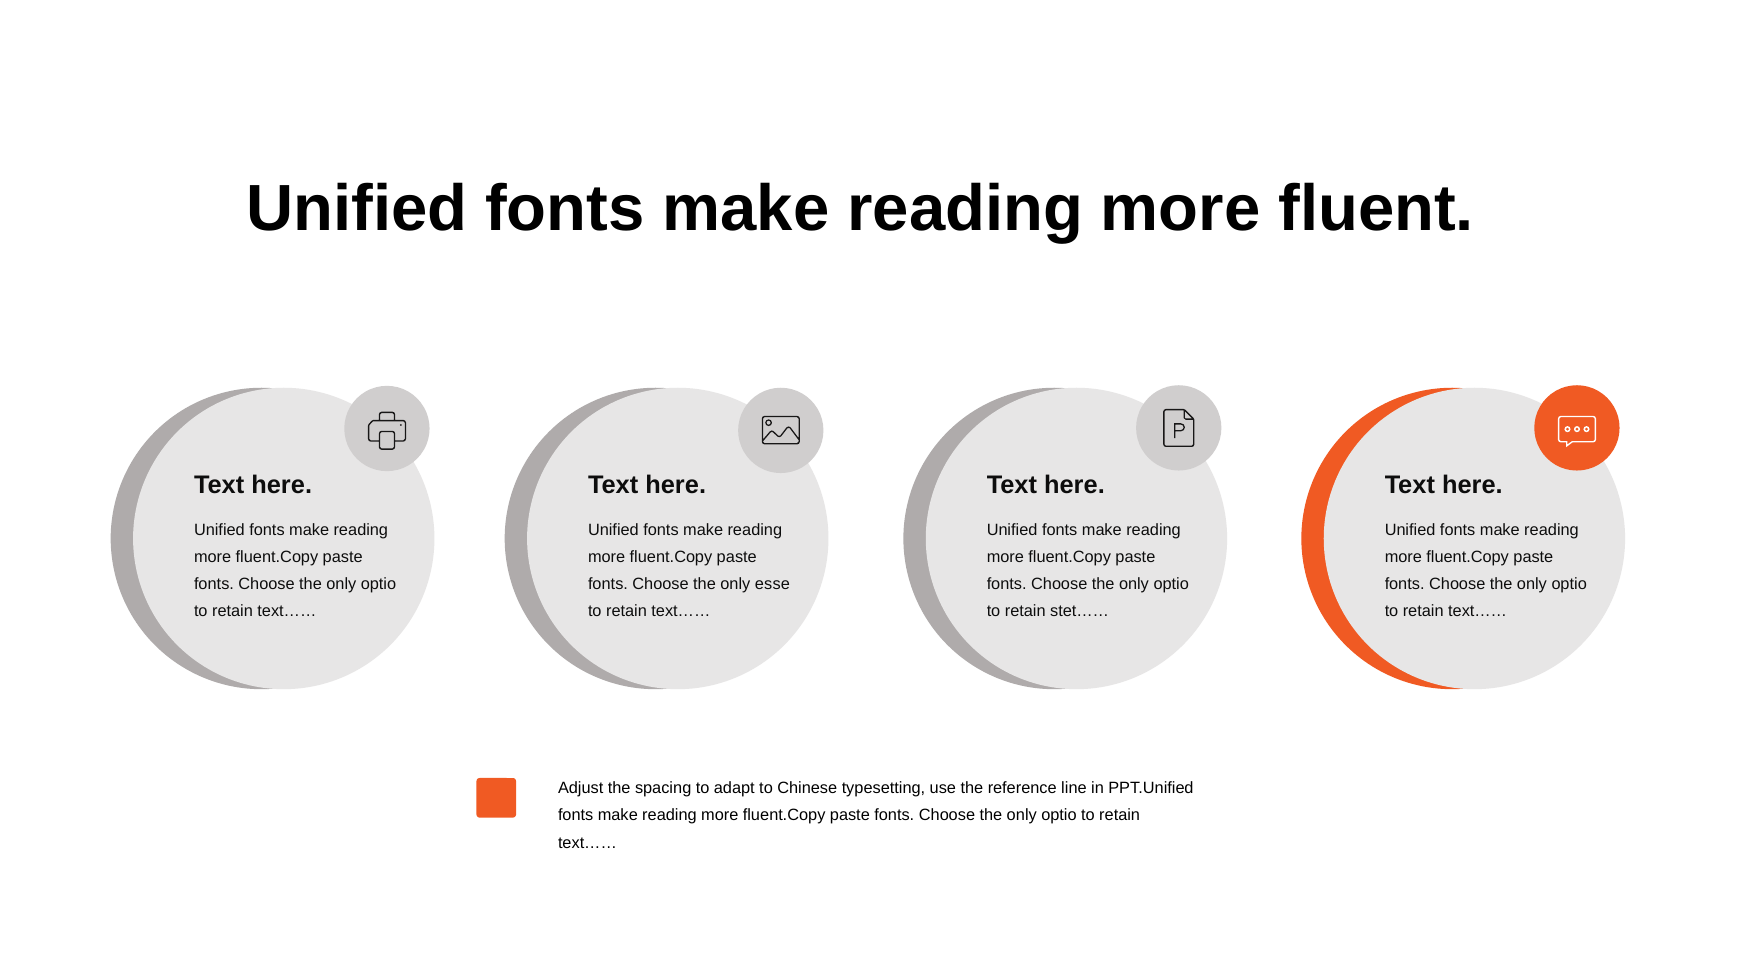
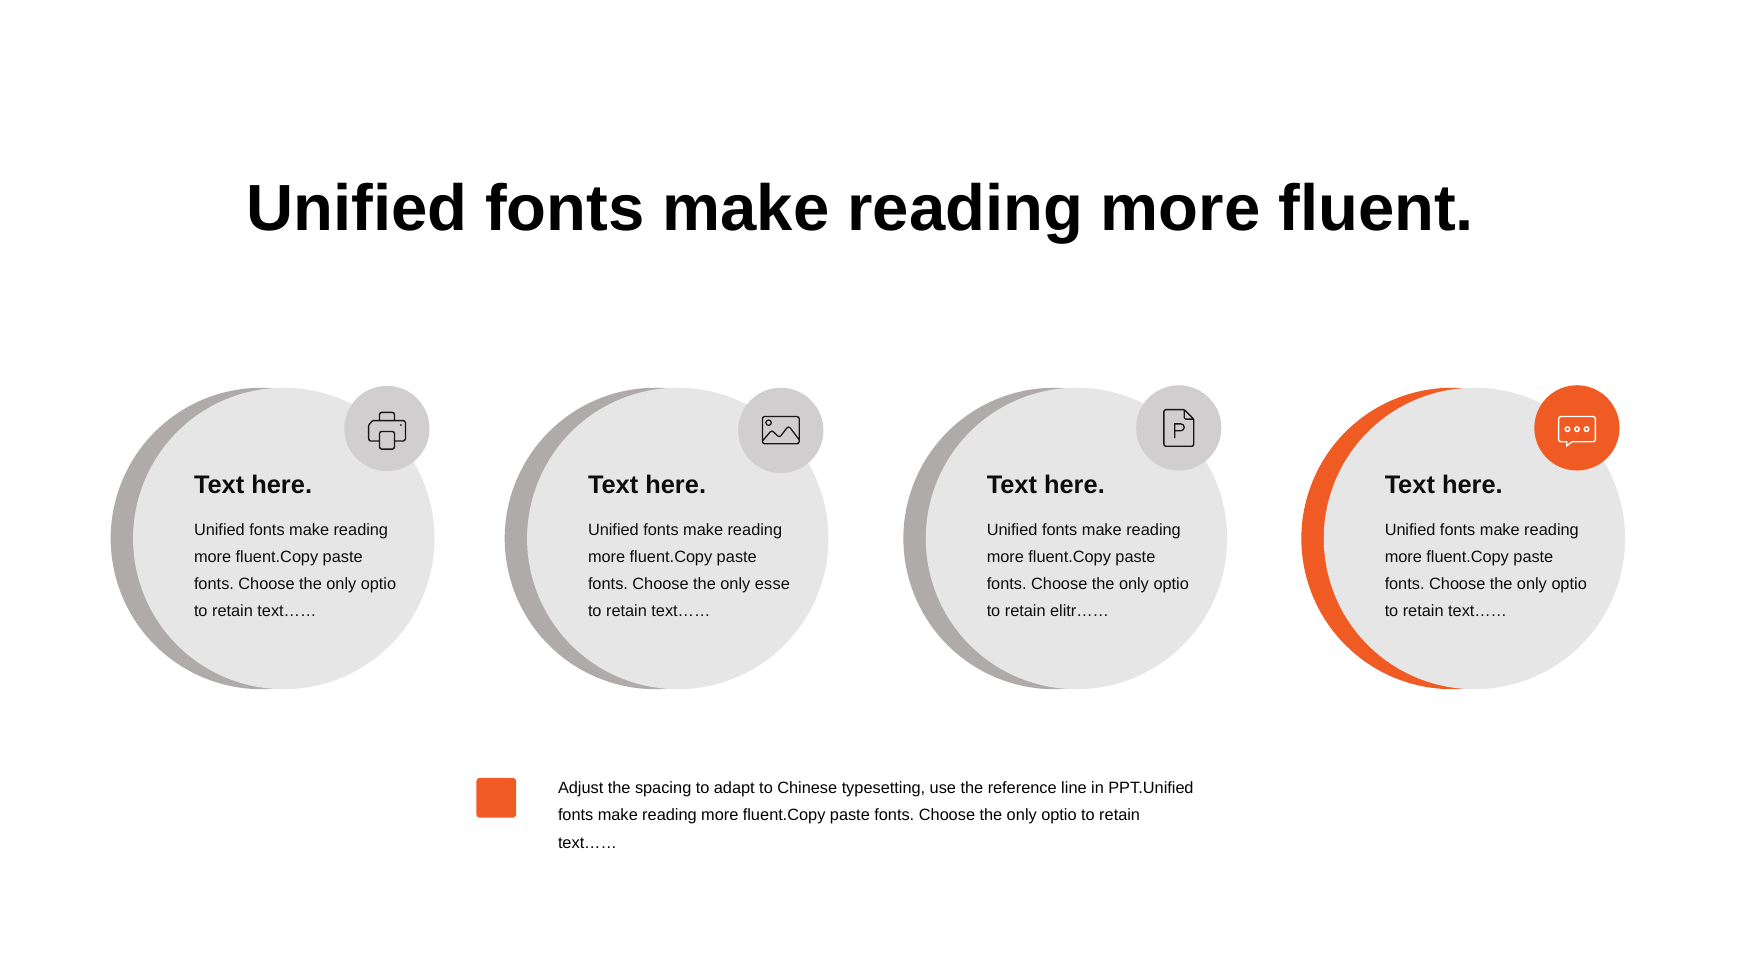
stet……: stet…… -> elitr……
